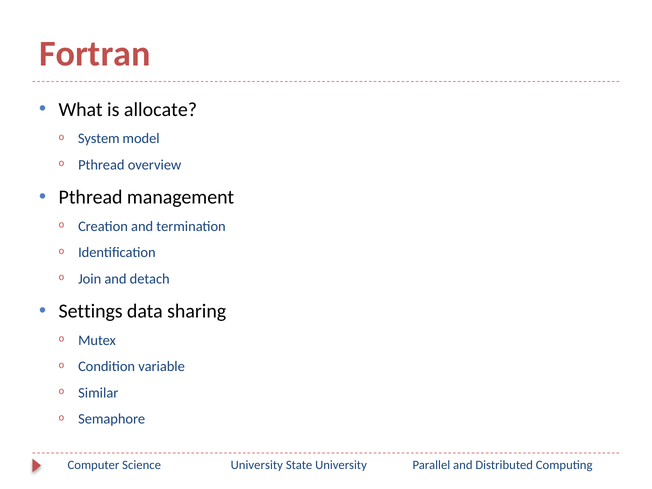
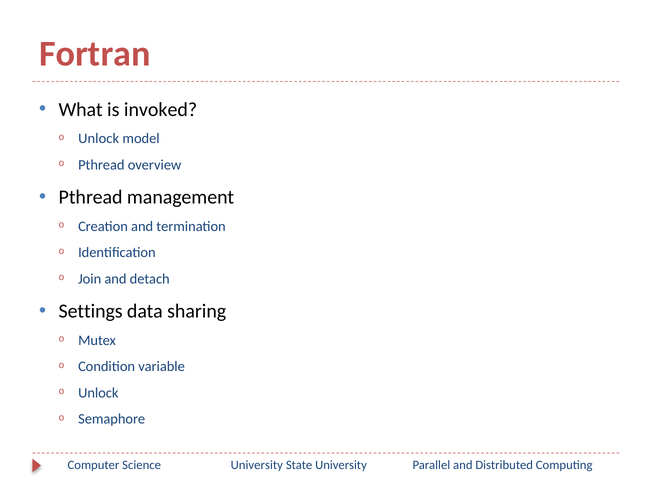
allocate: allocate -> invoked
System at (99, 139): System -> Unlock
Similar at (98, 393): Similar -> Unlock
